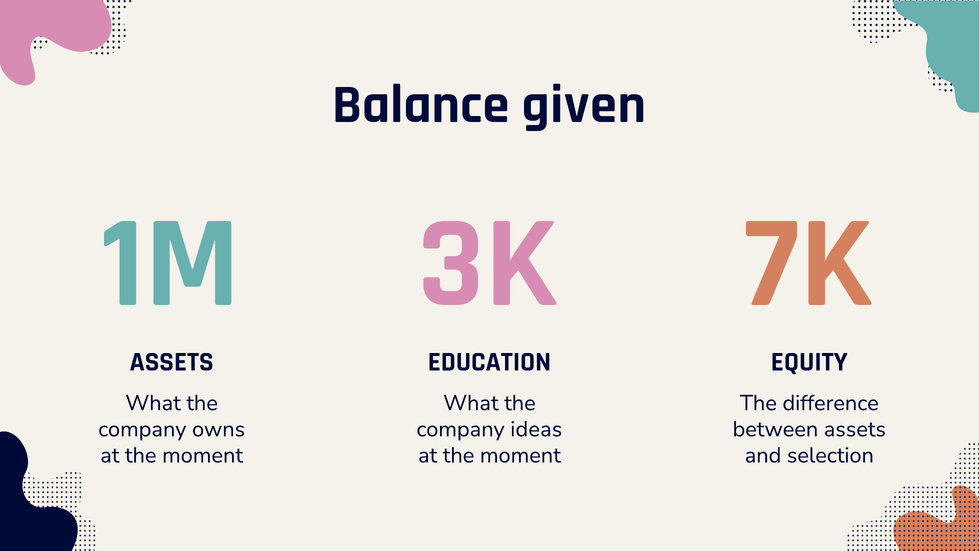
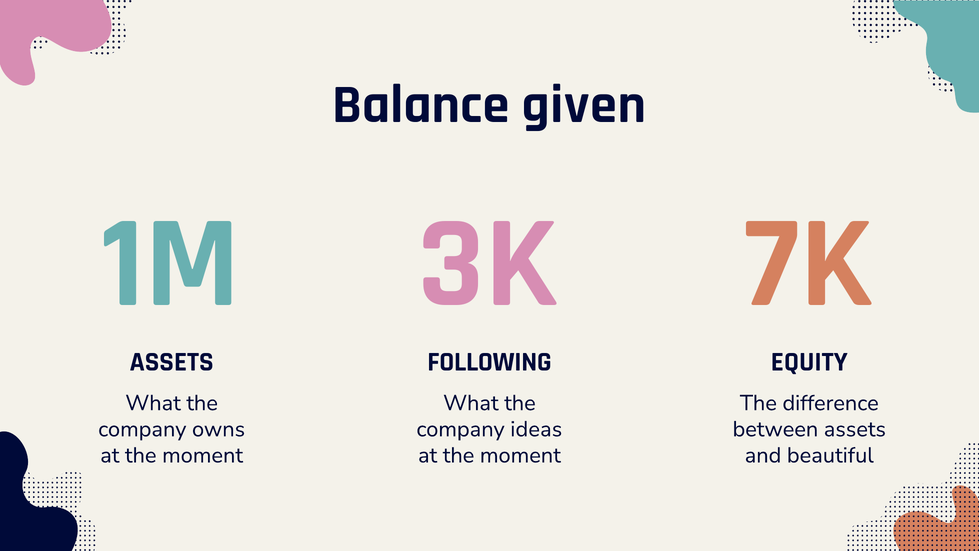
EDUCATION: EDUCATION -> FOLLOWING
selection: selection -> beautiful
